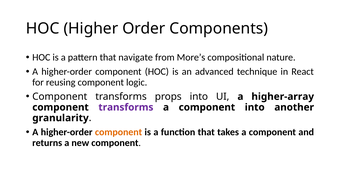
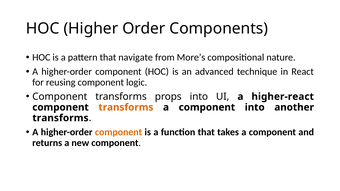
higher-array: higher-array -> higher-react
transforms at (126, 107) colour: purple -> orange
granularity at (60, 118): granularity -> transforms
